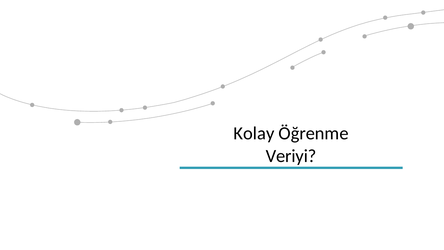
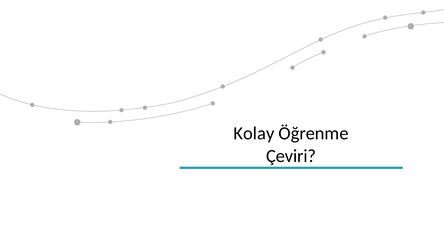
Veriyi: Veriyi -> Çeviri
